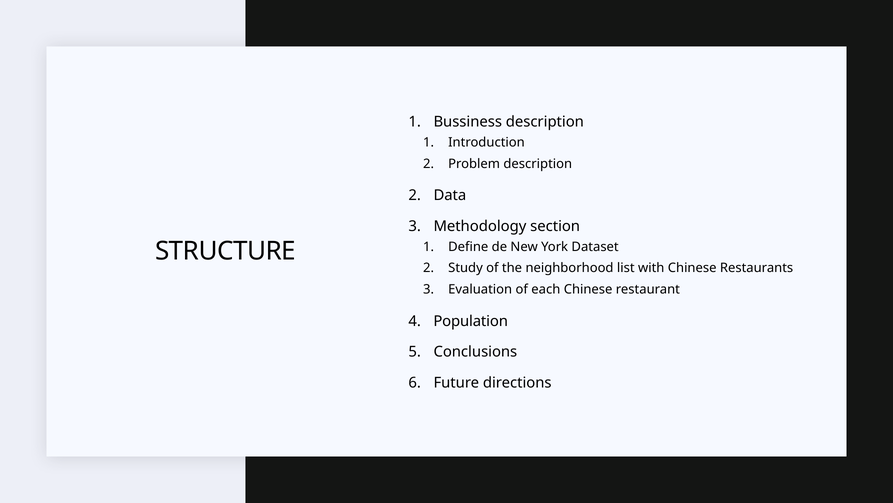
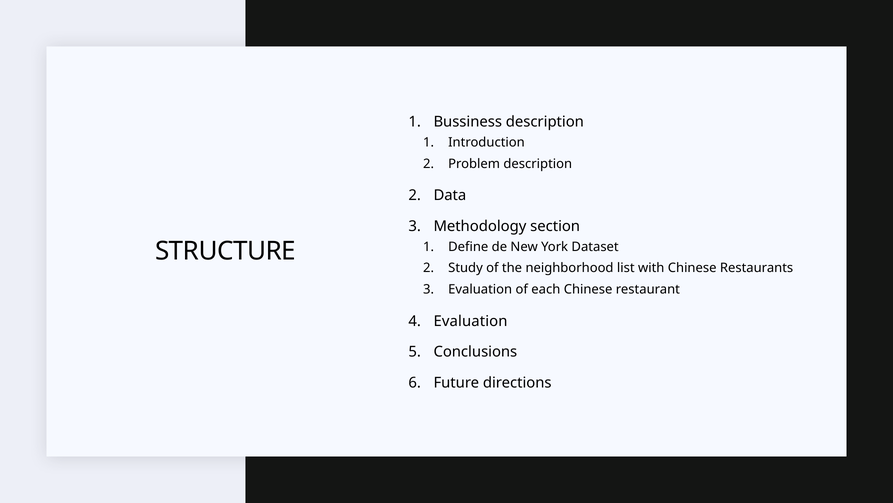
Population at (471, 321): Population -> Evaluation
